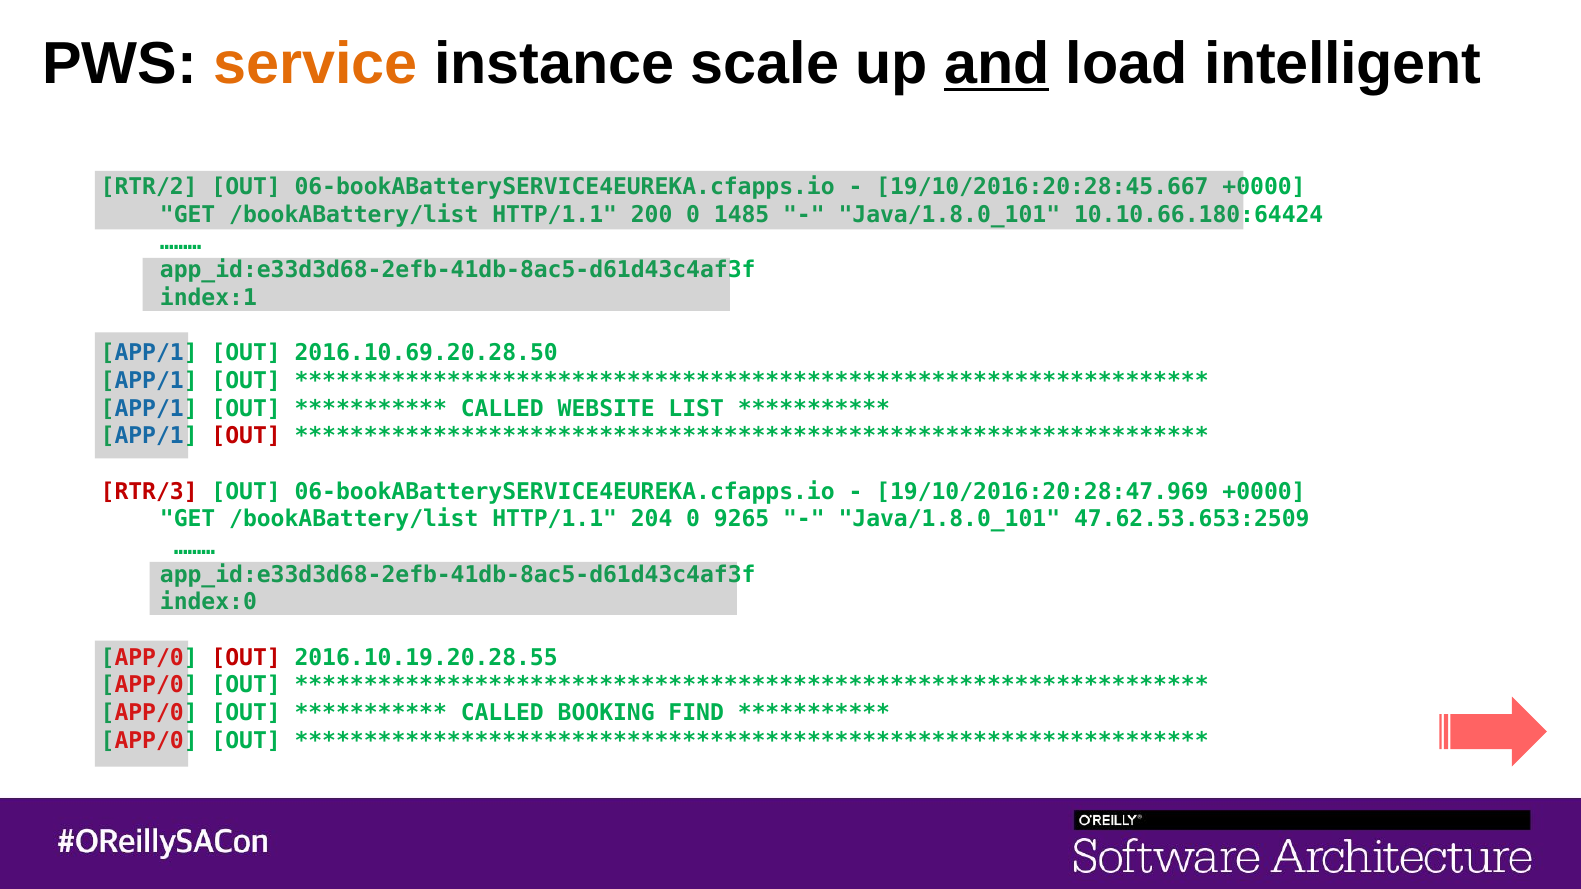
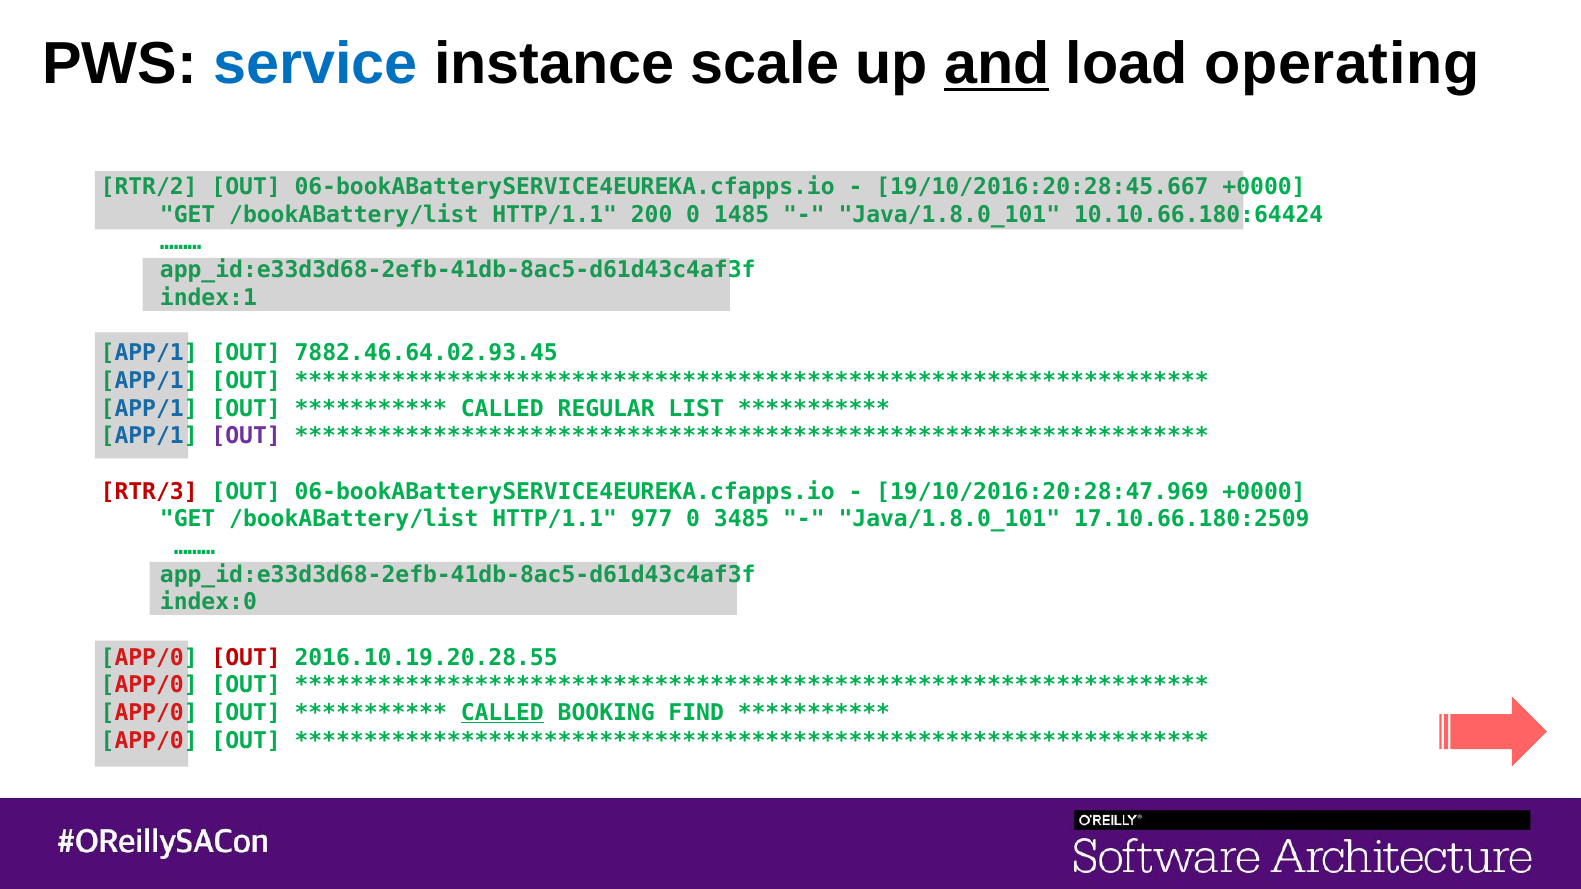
service colour: orange -> blue
intelligent: intelligent -> operating
2016.10.69.20.28.50: 2016.10.69.20.28.50 -> 7882.46.64.02.93.45
WEBSITE: WEBSITE -> REGULAR
OUT at (246, 436) colour: red -> purple
204: 204 -> 977
9265: 9265 -> 3485
47.62.53.653:2509: 47.62.53.653:2509 -> 17.10.66.180:2509
CALLED at (502, 713) underline: none -> present
